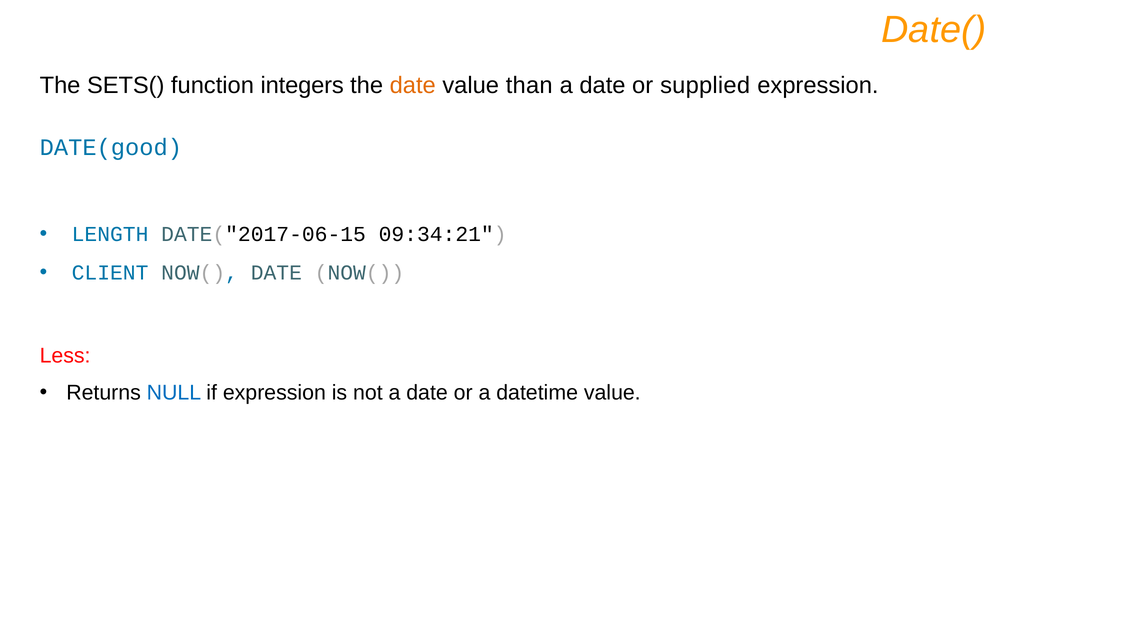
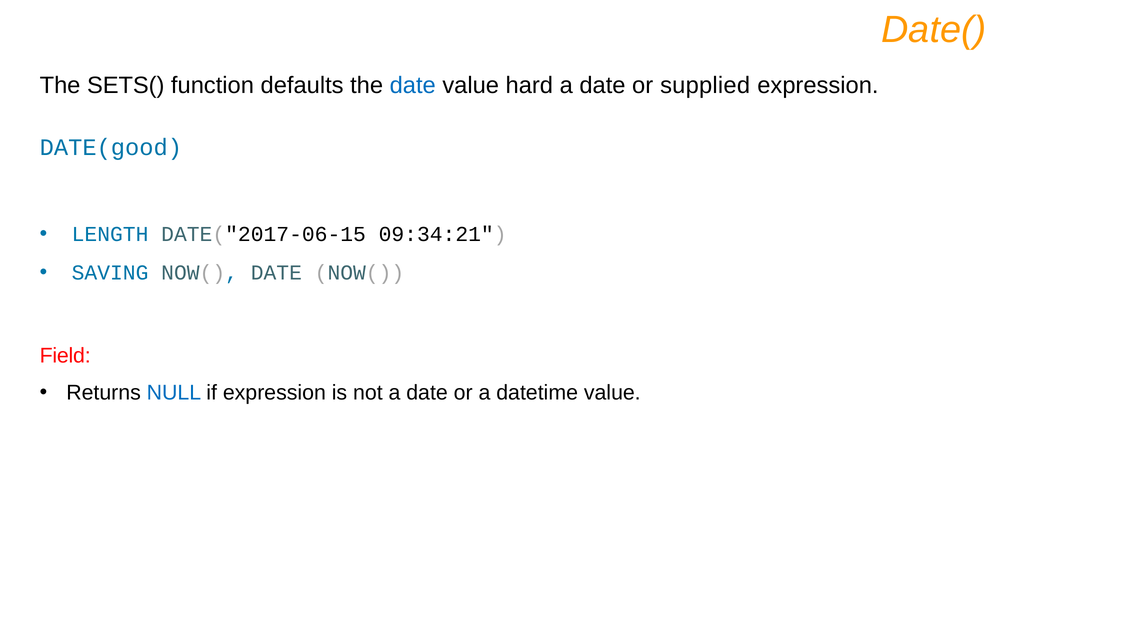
integers: integers -> defaults
date at (413, 86) colour: orange -> blue
than: than -> hard
CLIENT: CLIENT -> SAVING
Less: Less -> Field
